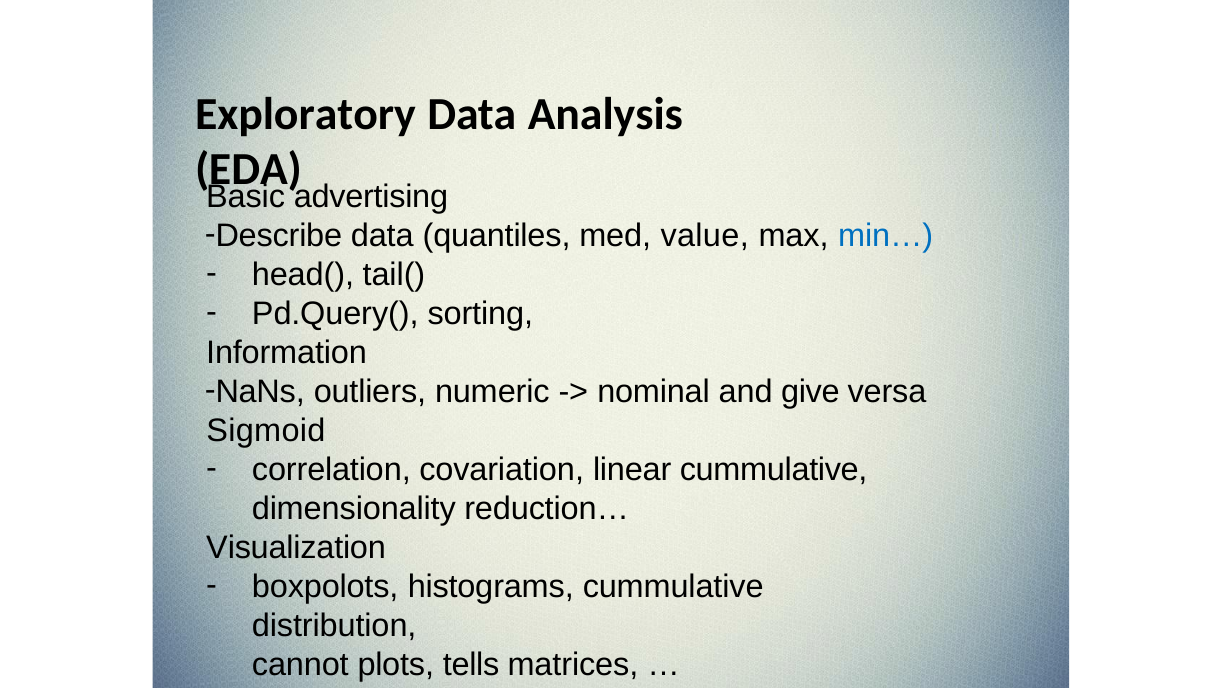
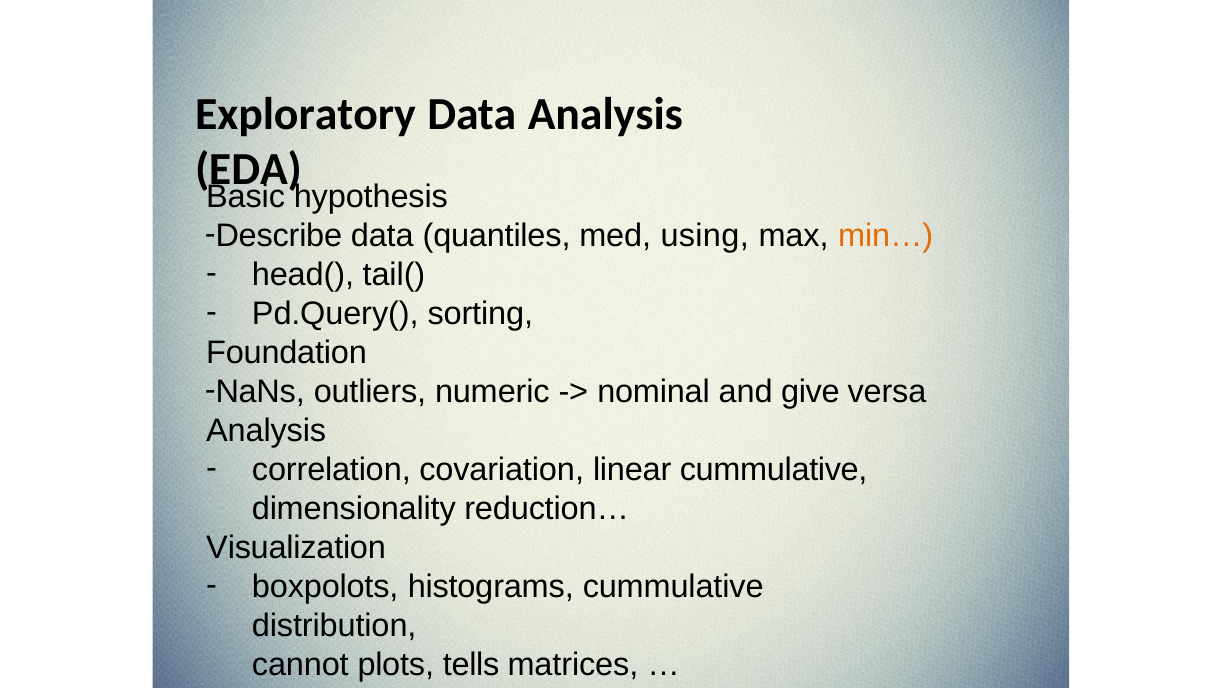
advertising: advertising -> hypothesis
value: value -> using
min… colour: blue -> orange
Information: Information -> Foundation
Sigmoid at (266, 430): Sigmoid -> Analysis
